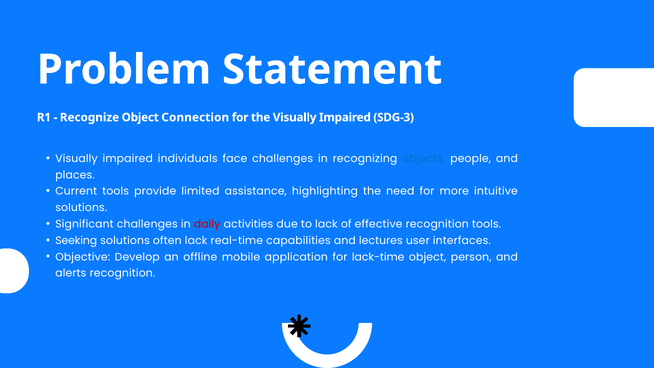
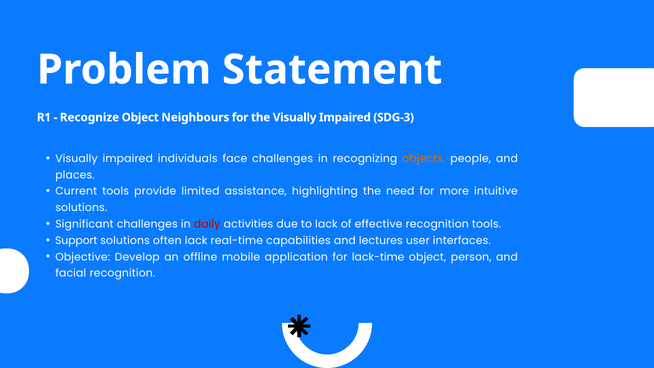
Connection: Connection -> Neighbours
objects colour: blue -> orange
Seeking: Seeking -> Support
alerts: alerts -> facial
